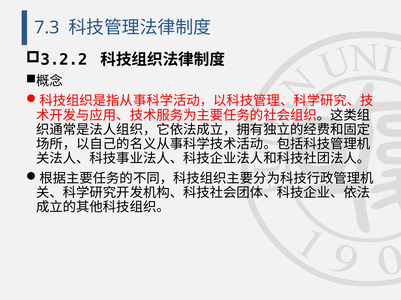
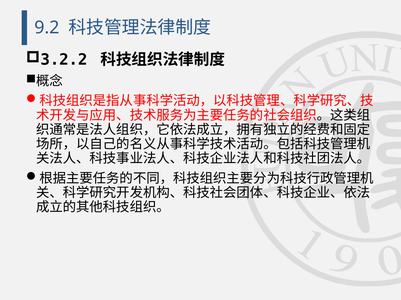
7.3: 7.3 -> 9.2
